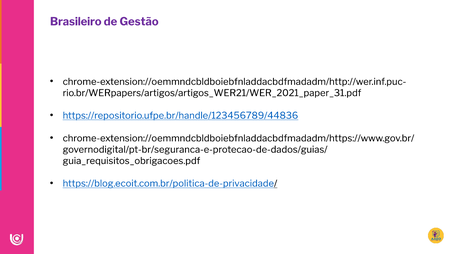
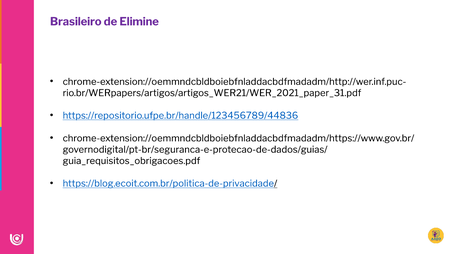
Gestão: Gestão -> Elimine
